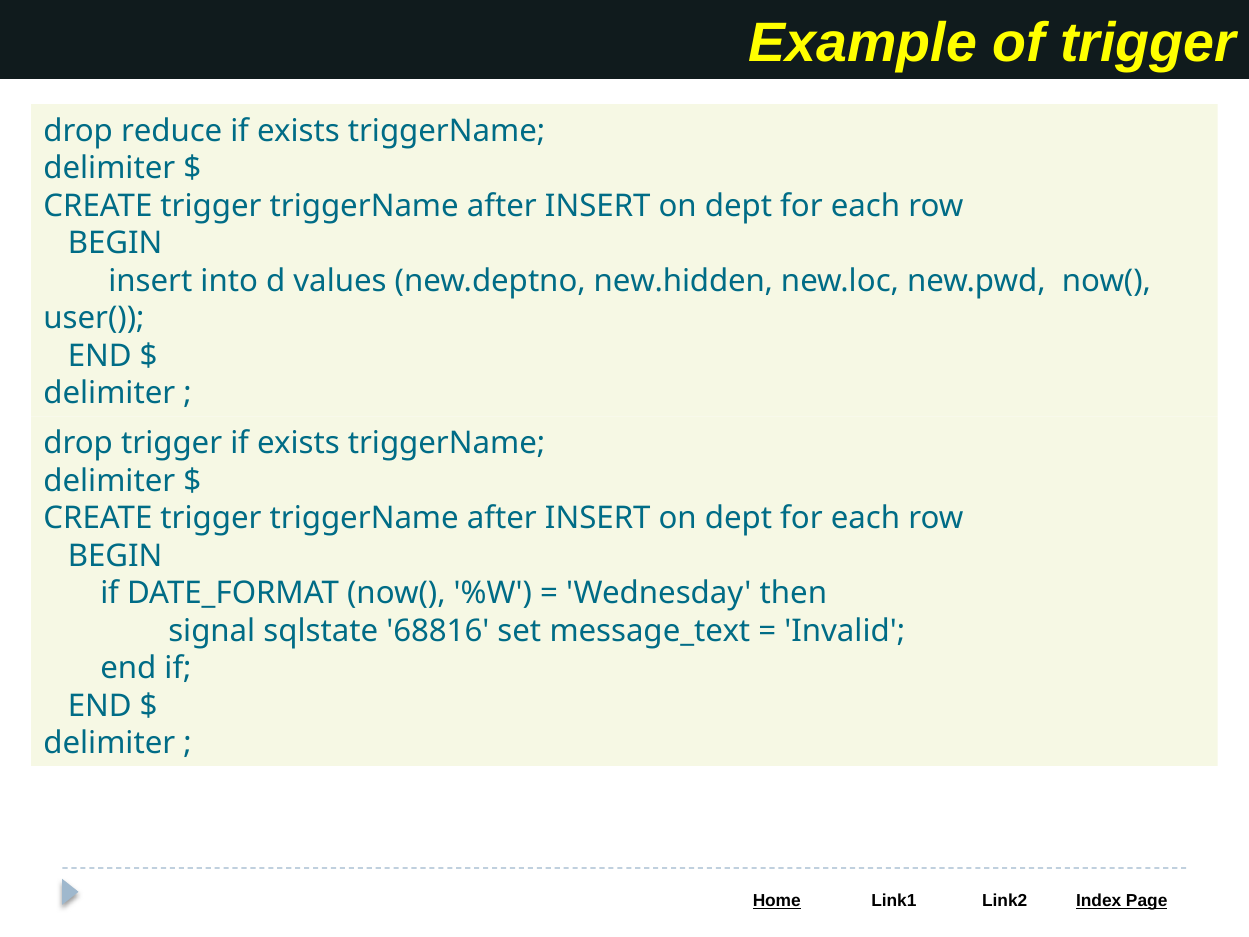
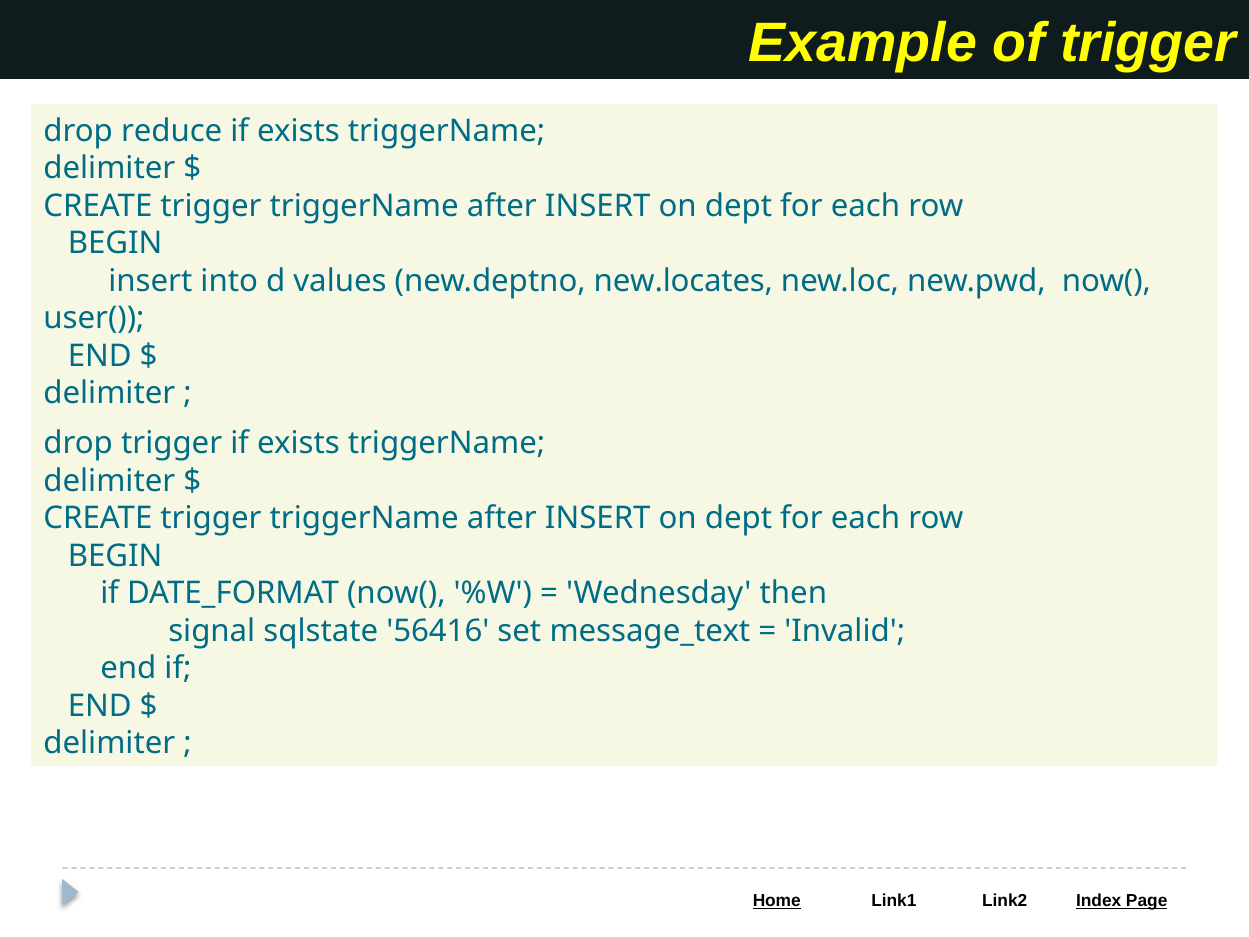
new.hidden: new.hidden -> new.locates
68816: 68816 -> 56416
